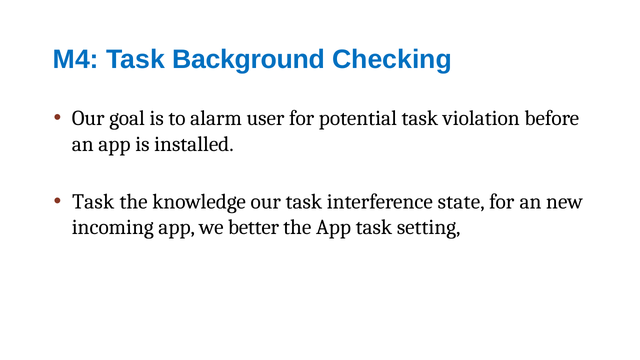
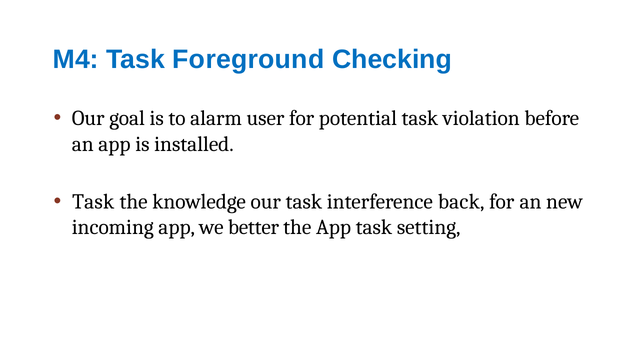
Background: Background -> Foreground
state: state -> back
